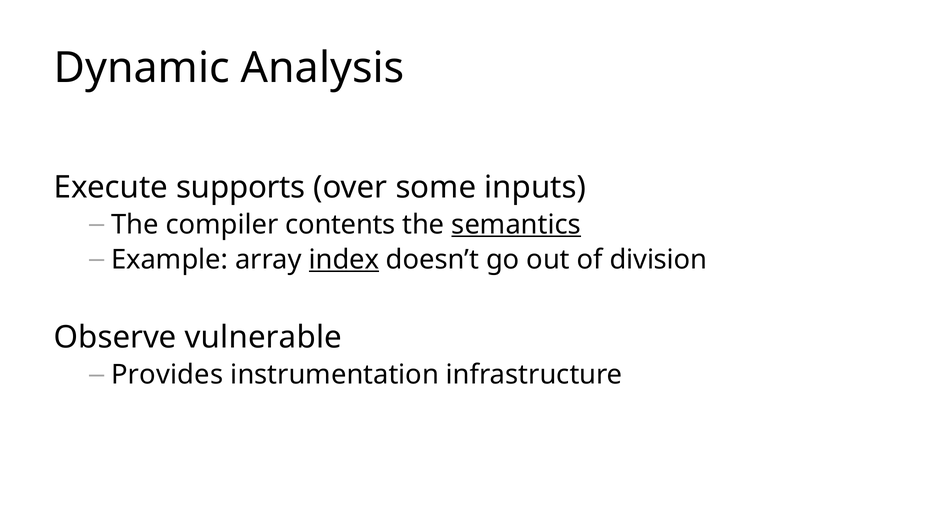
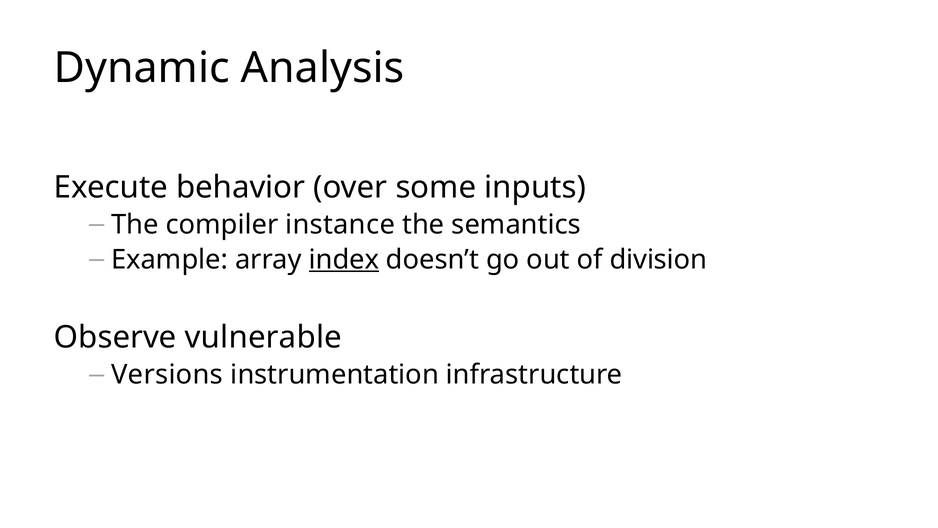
supports: supports -> behavior
contents: contents -> instance
semantics underline: present -> none
Provides: Provides -> Versions
